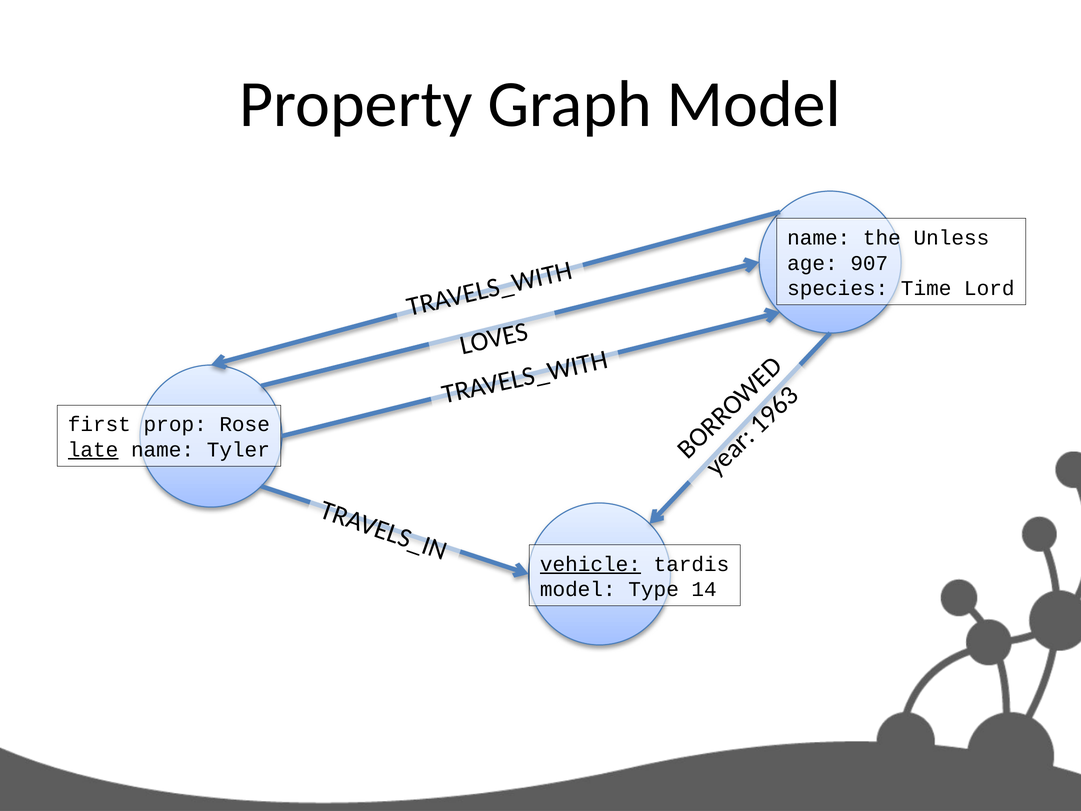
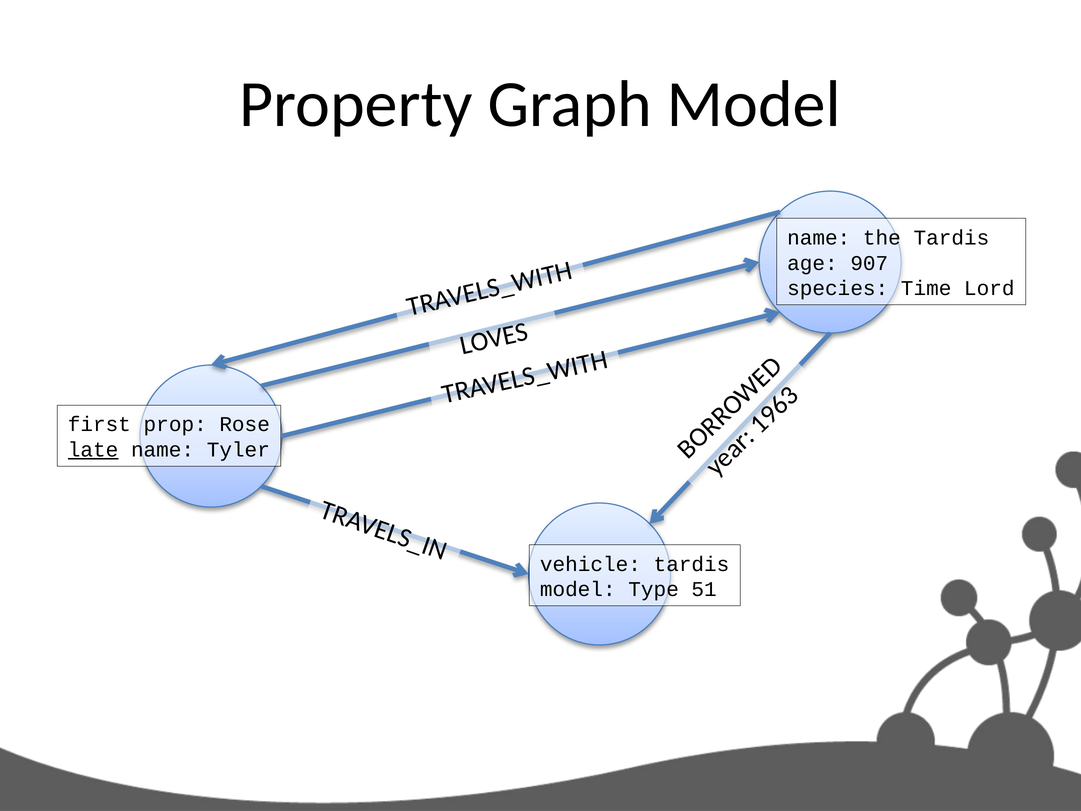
the Unless: Unless -> Tardis
vehicle underline: present -> none
14: 14 -> 51
